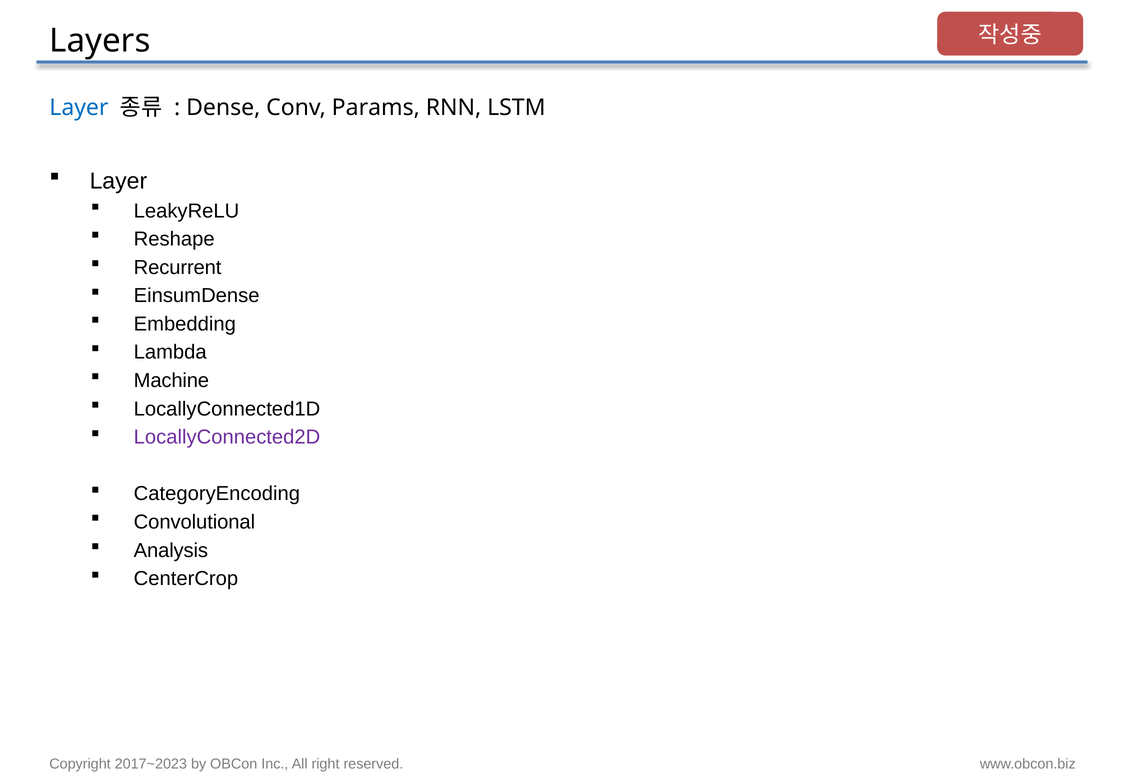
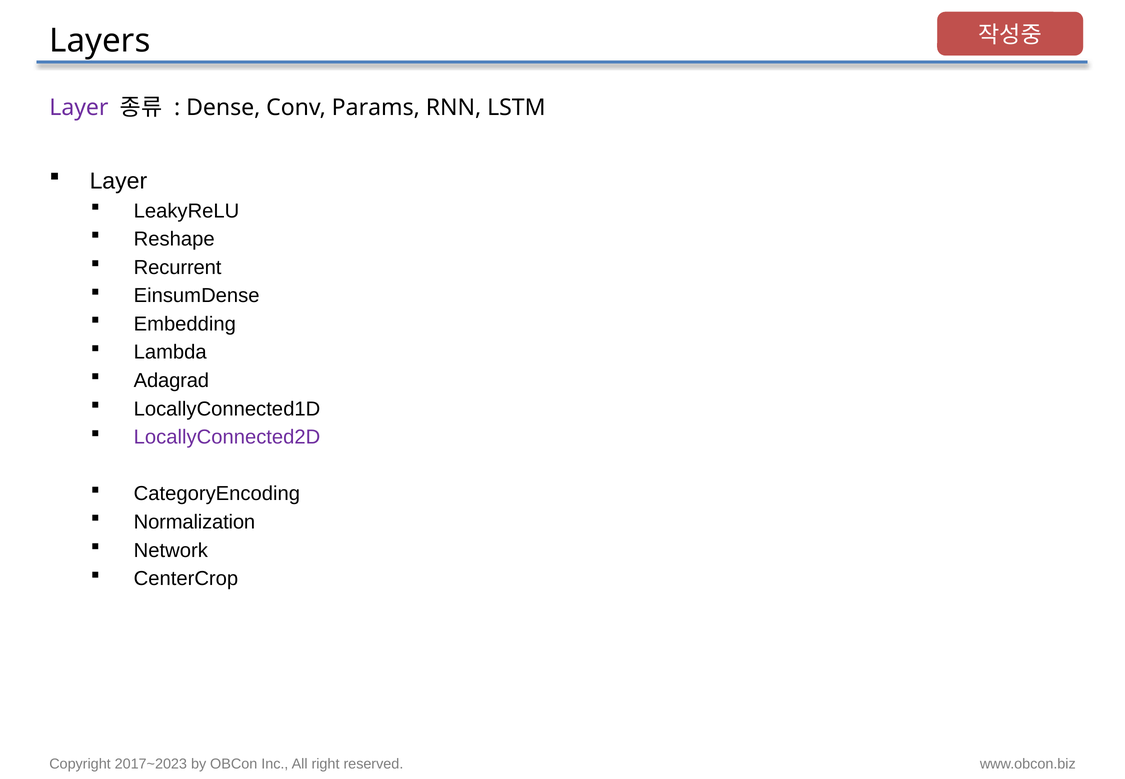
Layer at (79, 107) colour: blue -> purple
Machine: Machine -> Adagrad
Convolutional: Convolutional -> Normalization
Analysis: Analysis -> Network
